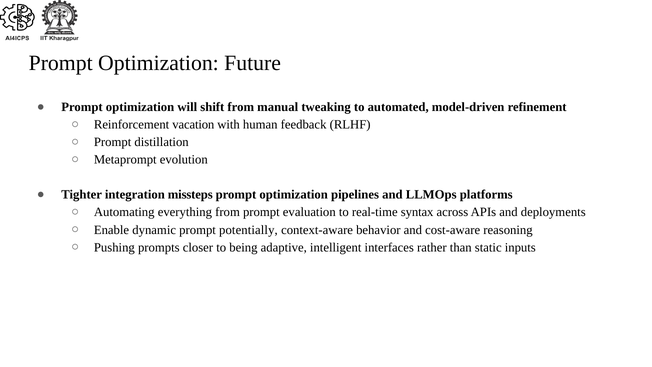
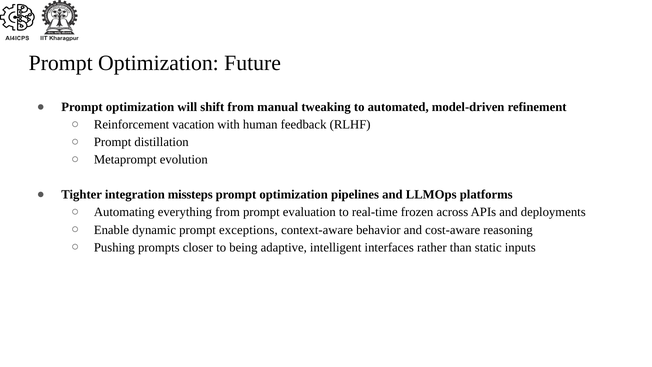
syntax: syntax -> frozen
potentially: potentially -> exceptions
